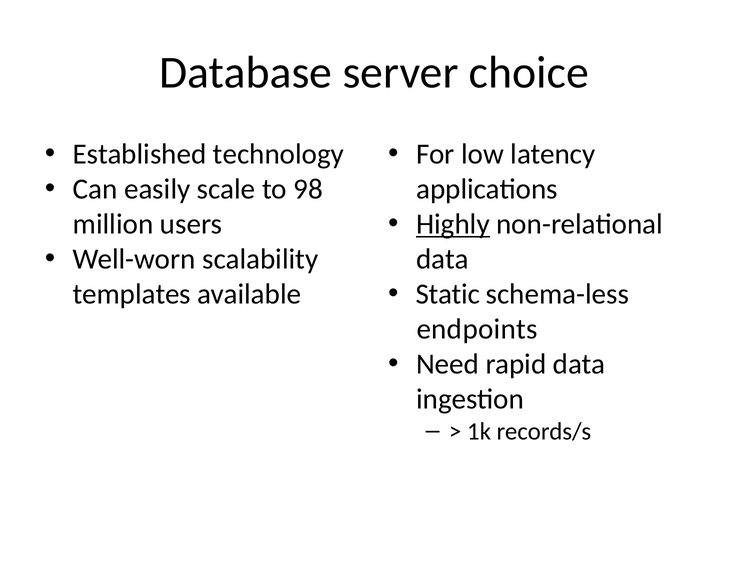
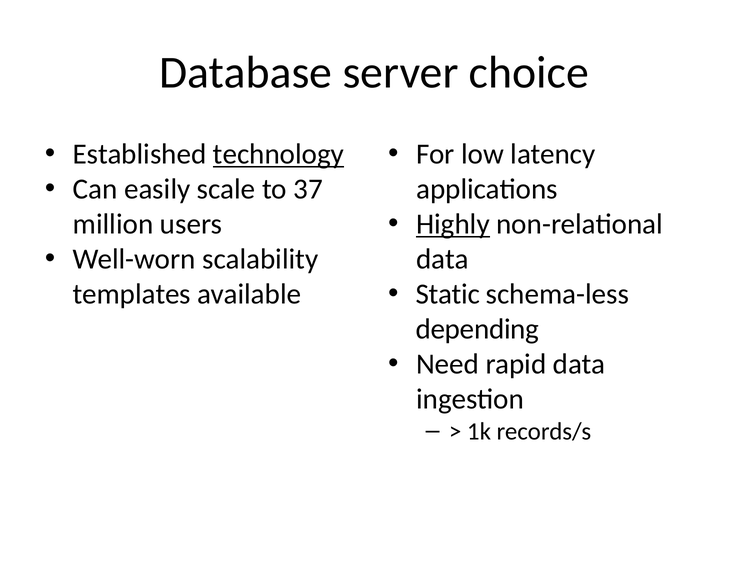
technology underline: none -> present
98: 98 -> 37
endpoints: endpoints -> depending
